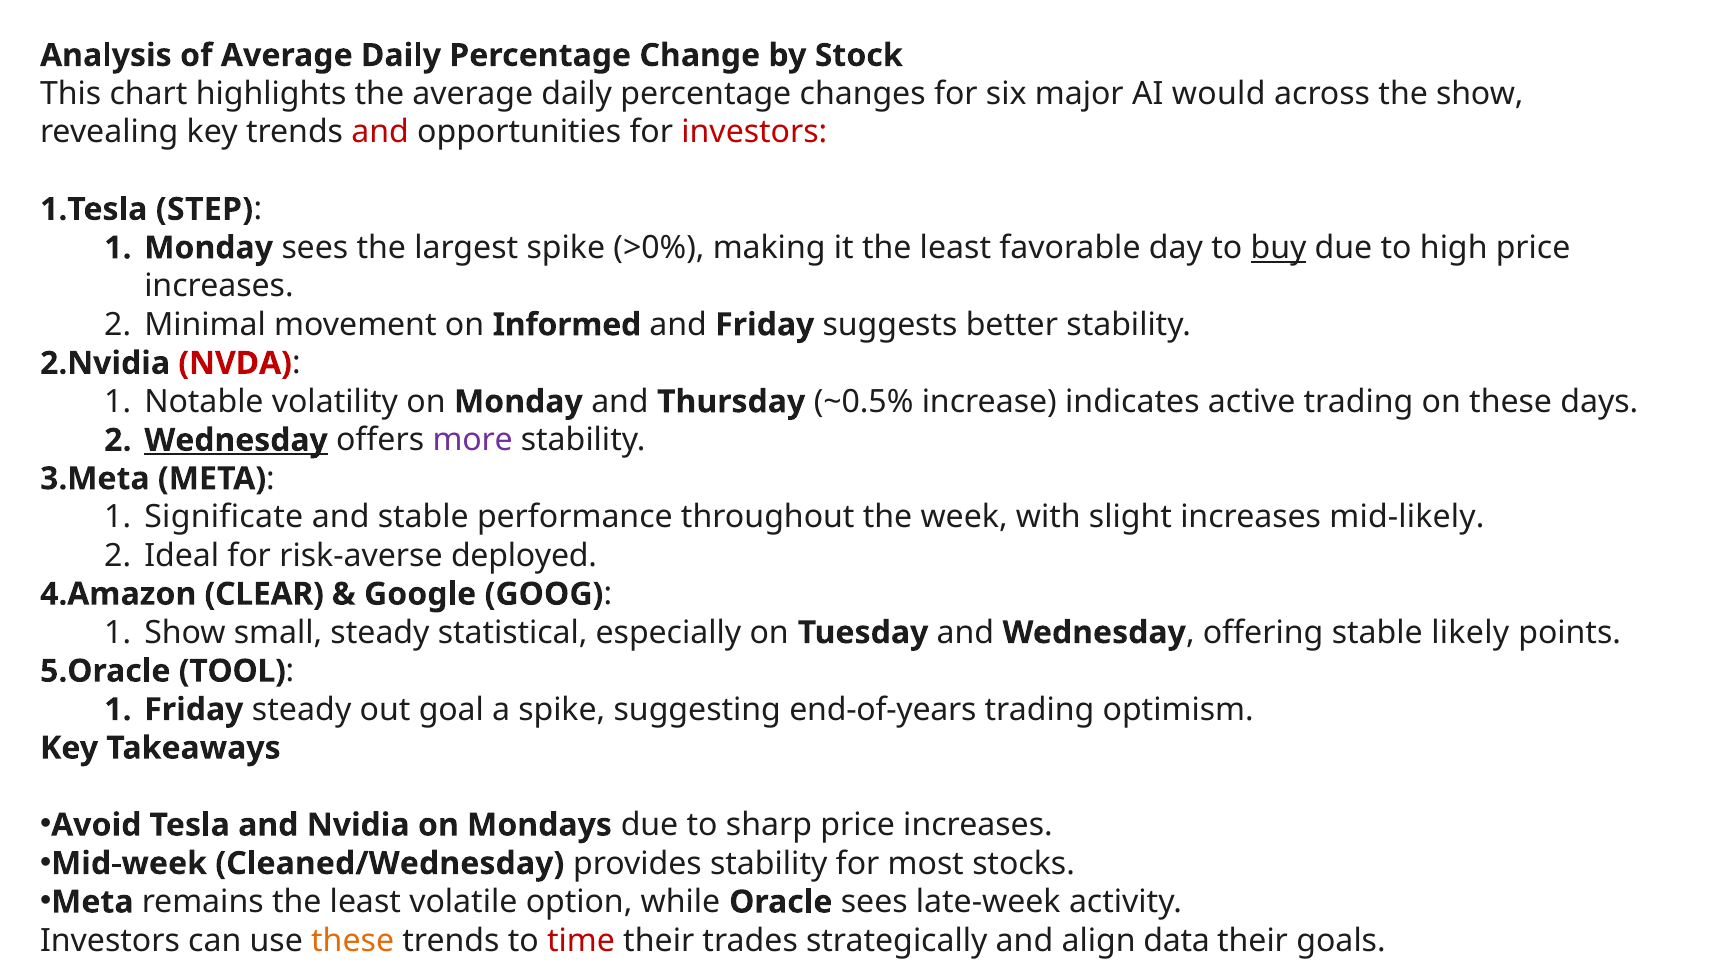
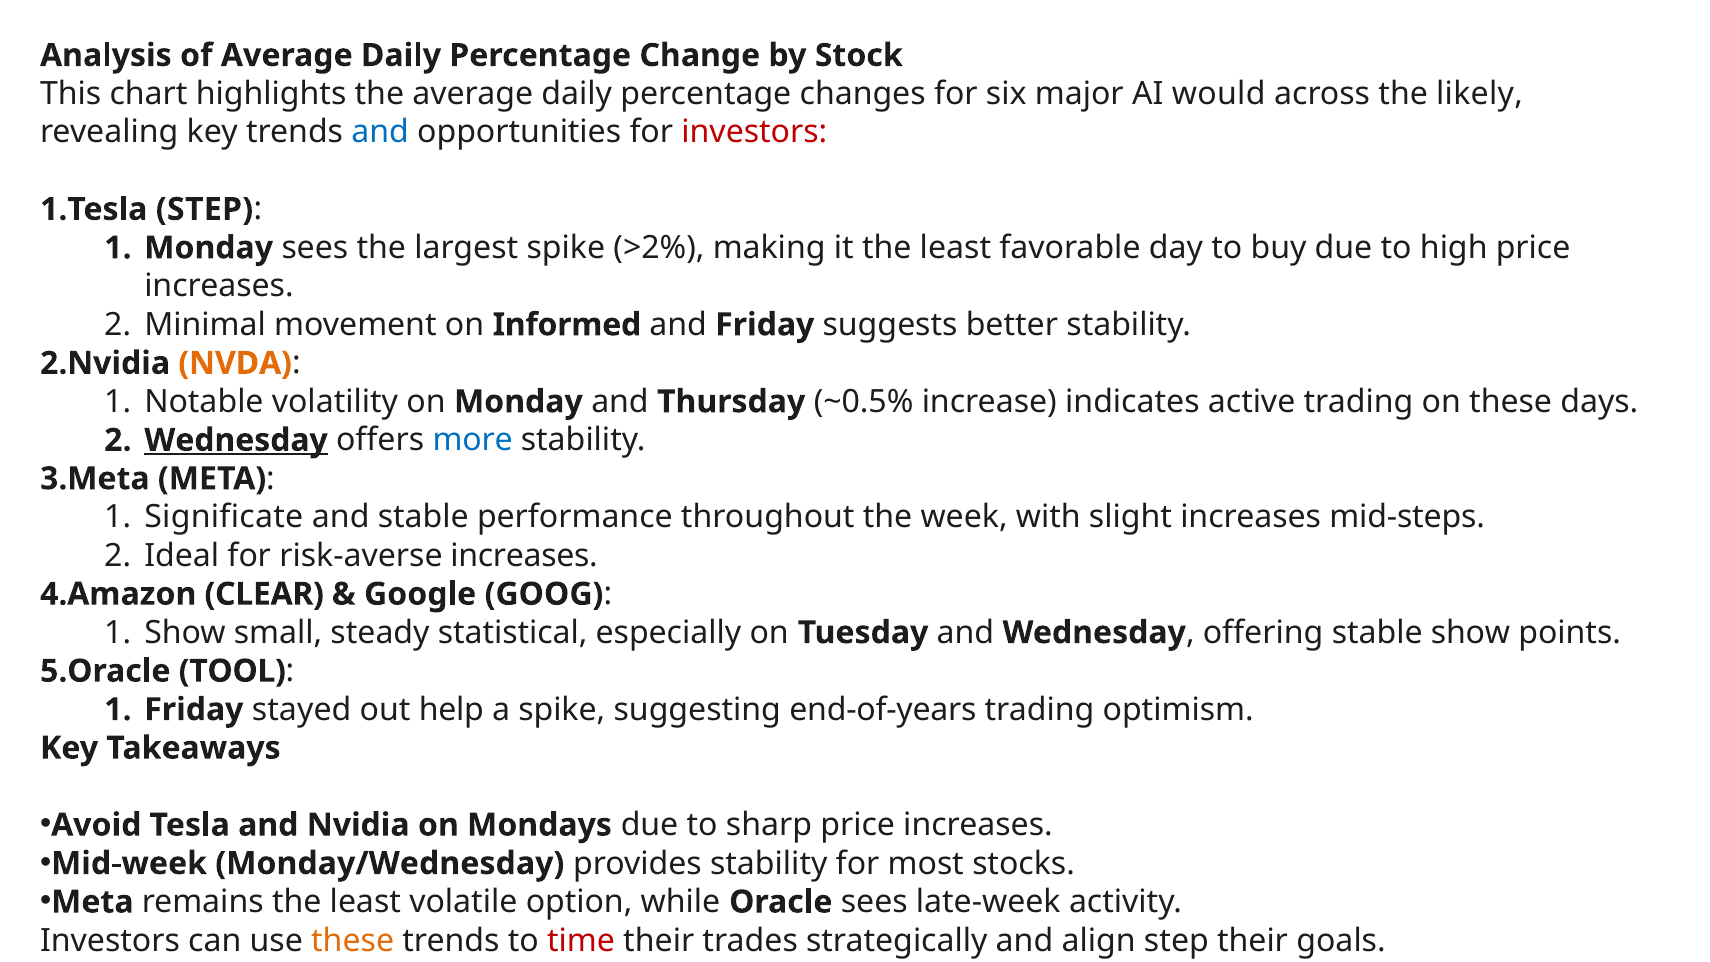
the show: show -> likely
and at (380, 132) colour: red -> blue
>0%: >0% -> >2%
buy underline: present -> none
NVDA colour: red -> orange
more colour: purple -> blue
mid-likely: mid-likely -> mid-steps
risk-averse deployed: deployed -> increases
stable likely: likely -> show
Friday steady: steady -> stayed
goal: goal -> help
Cleaned/Wednesday: Cleaned/Wednesday -> Monday/Wednesday
align data: data -> step
